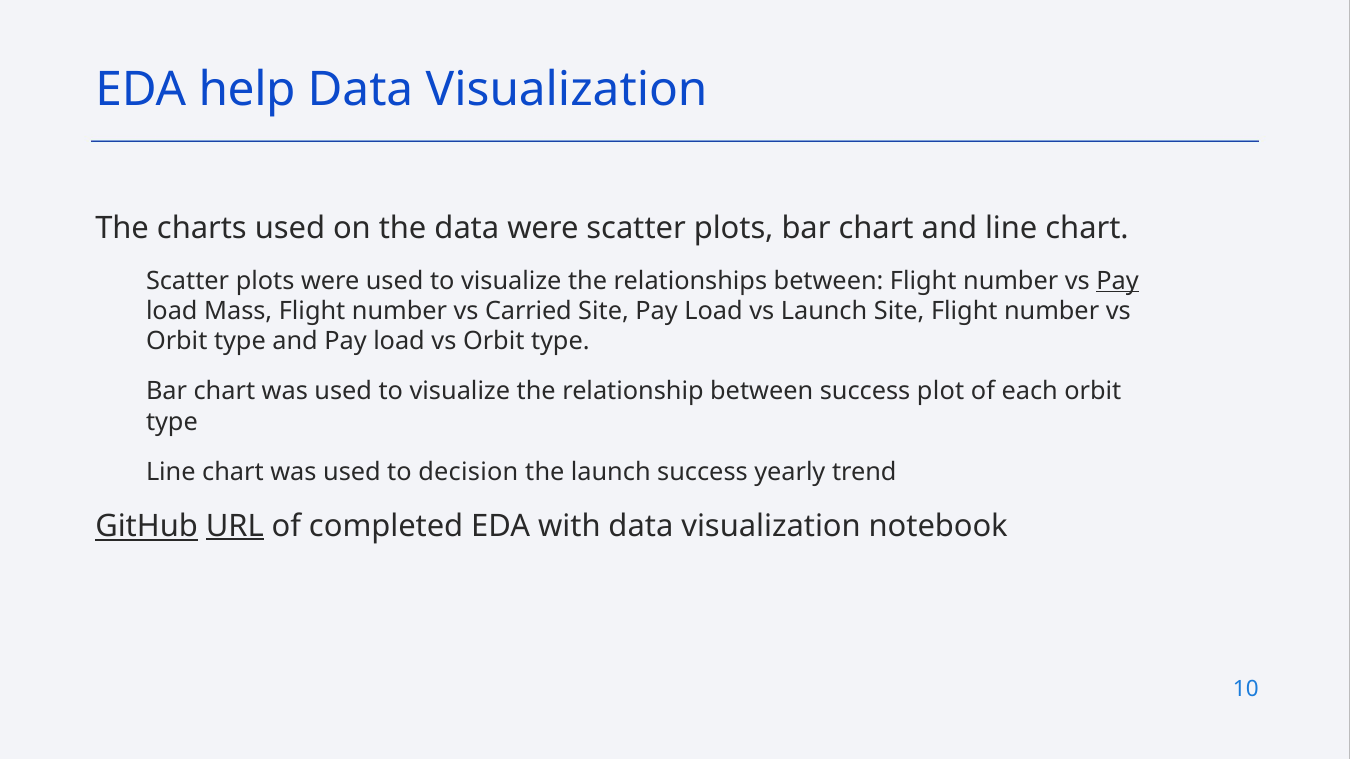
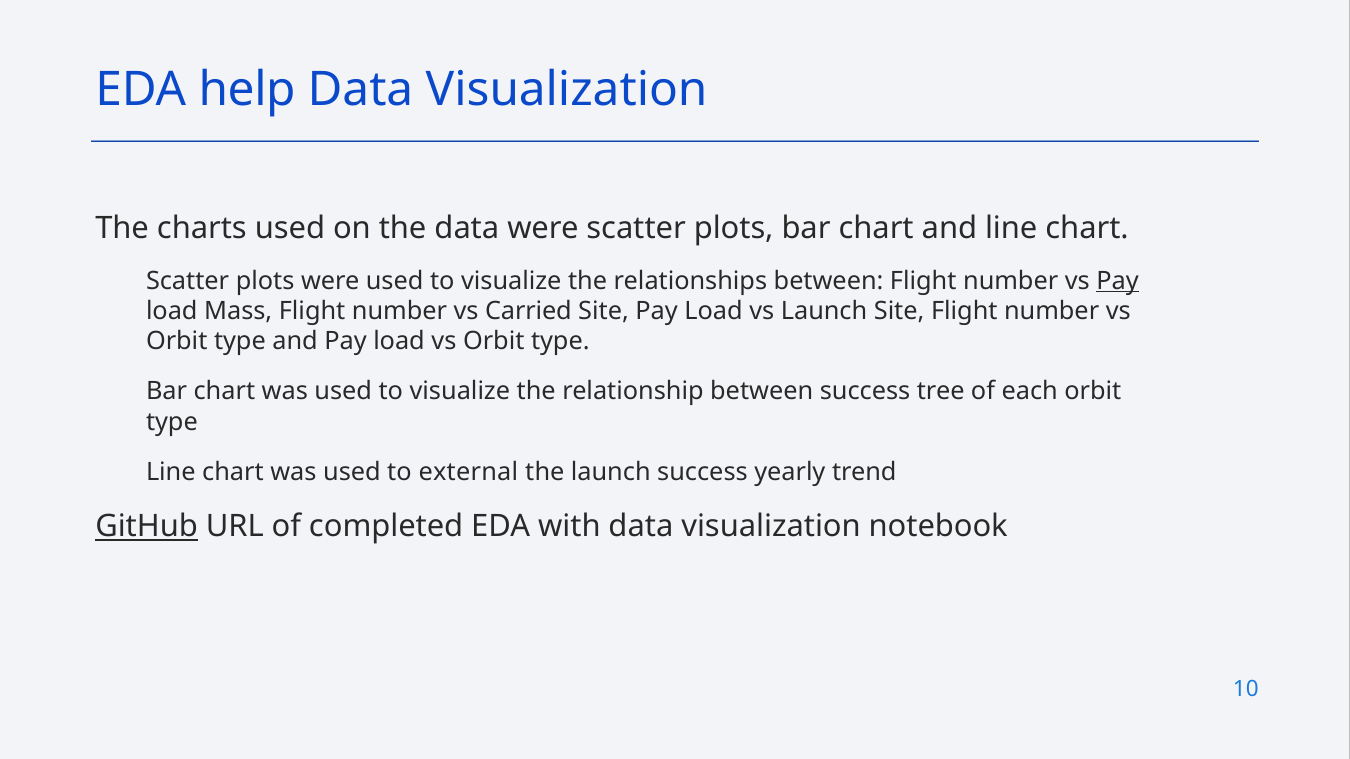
plot: plot -> tree
decision: decision -> external
URL underline: present -> none
